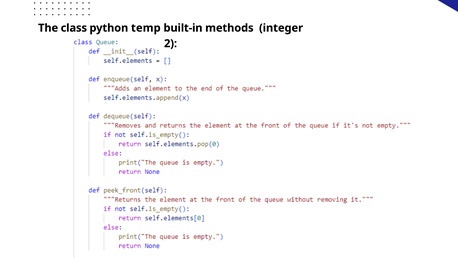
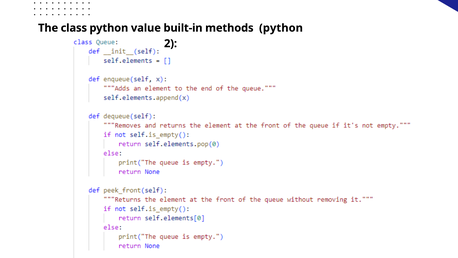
temp: temp -> value
methods integer: integer -> python
